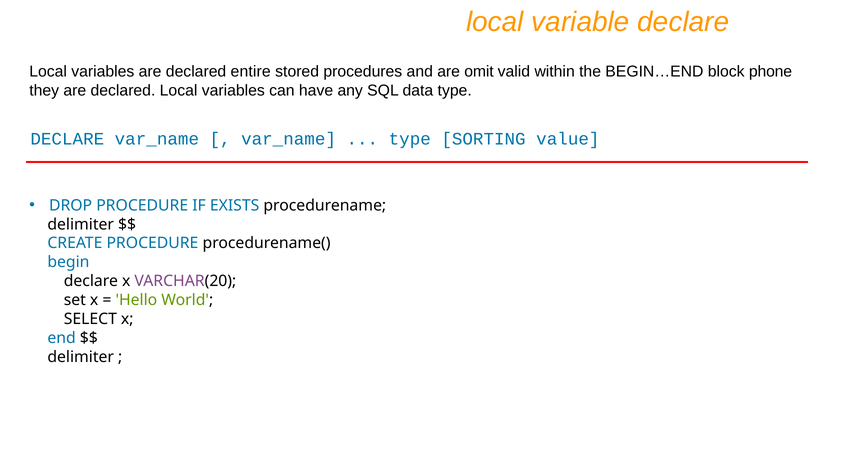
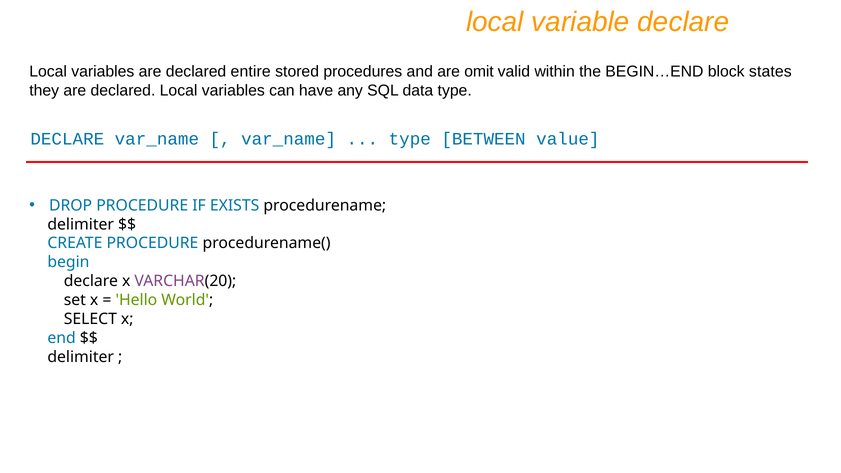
phone: phone -> states
SORTING: SORTING -> BETWEEN
